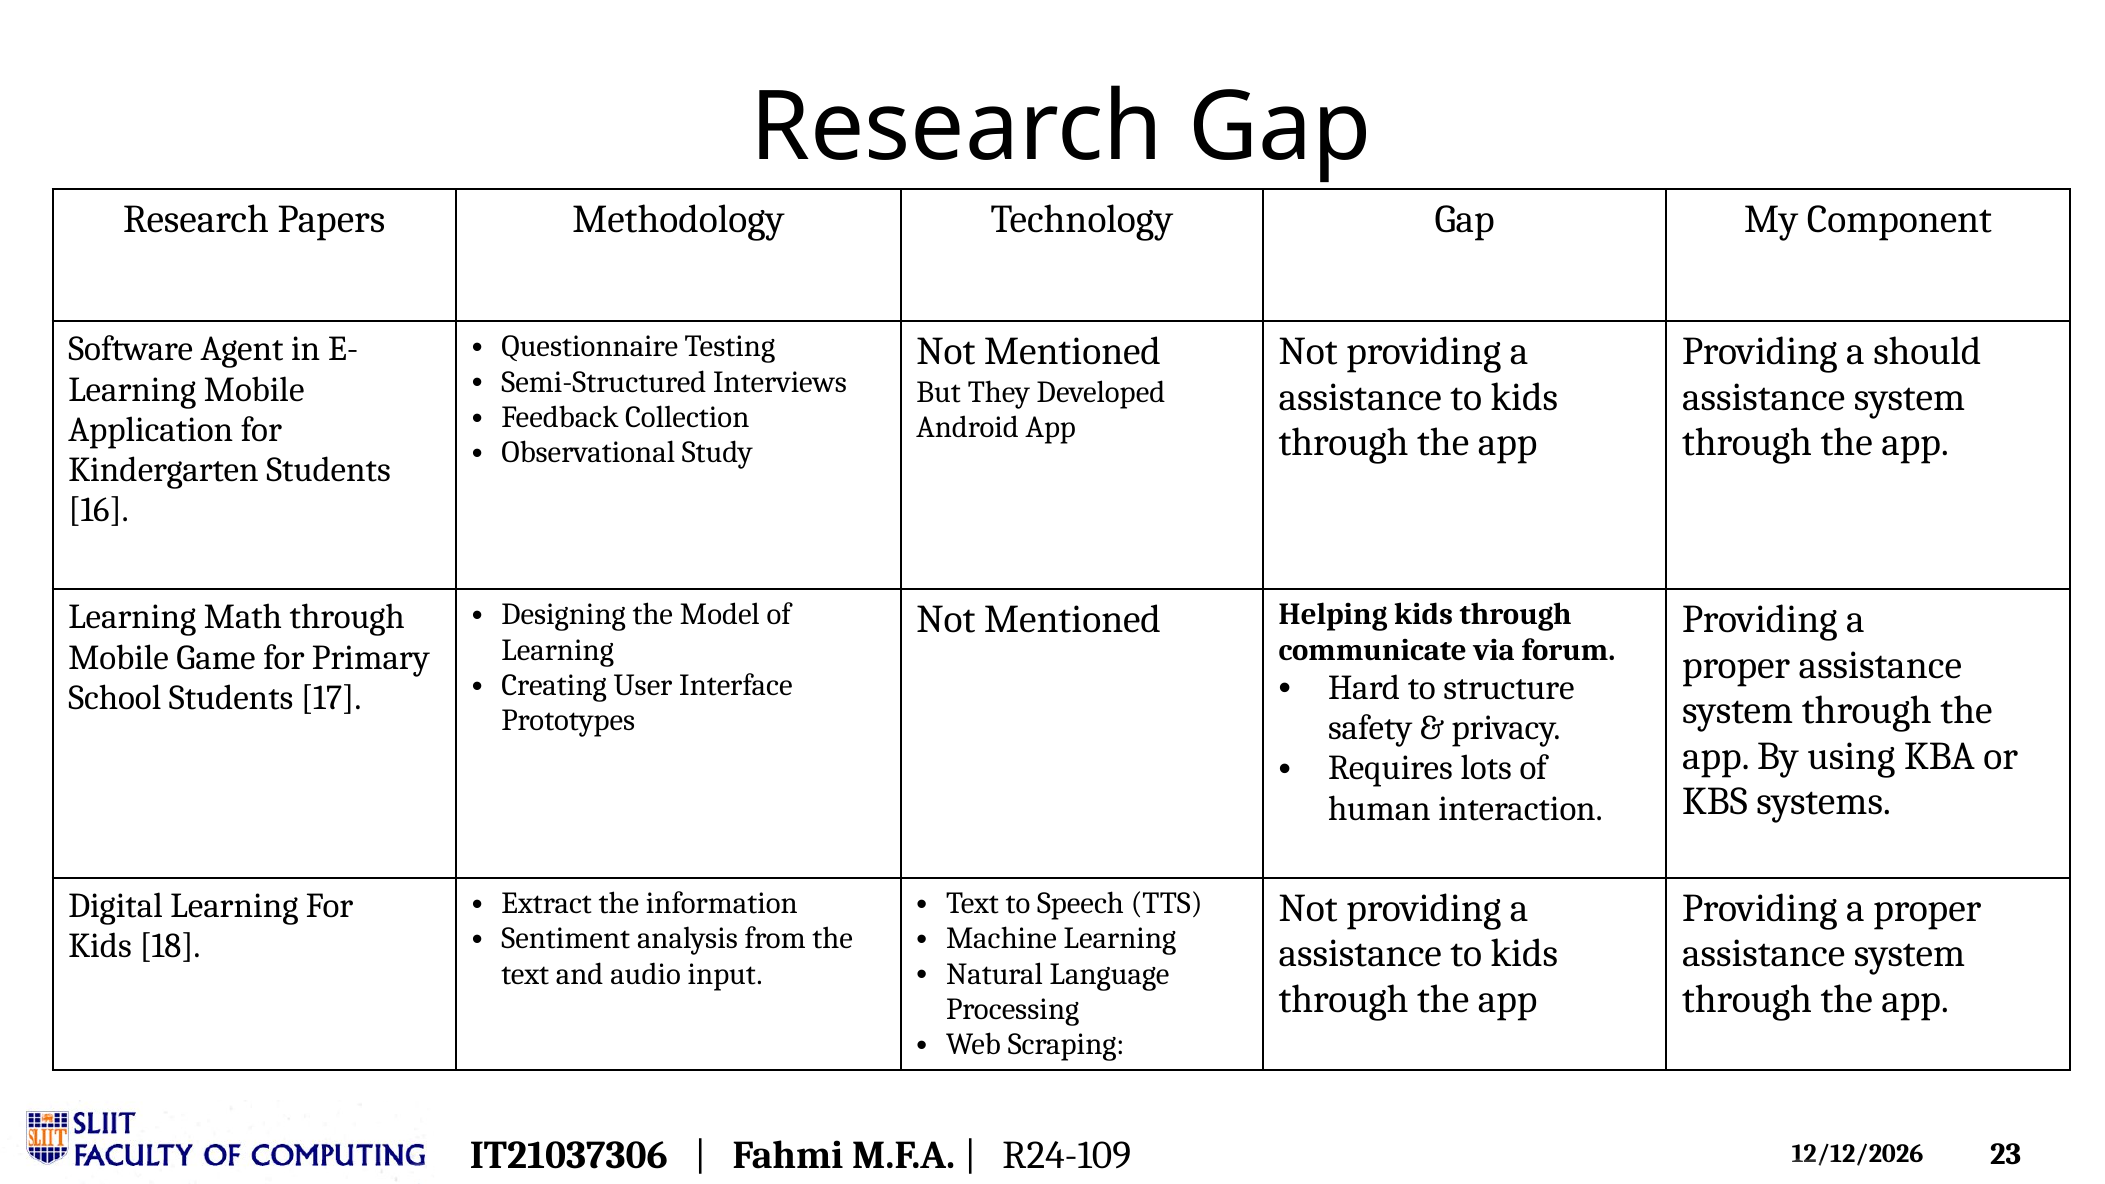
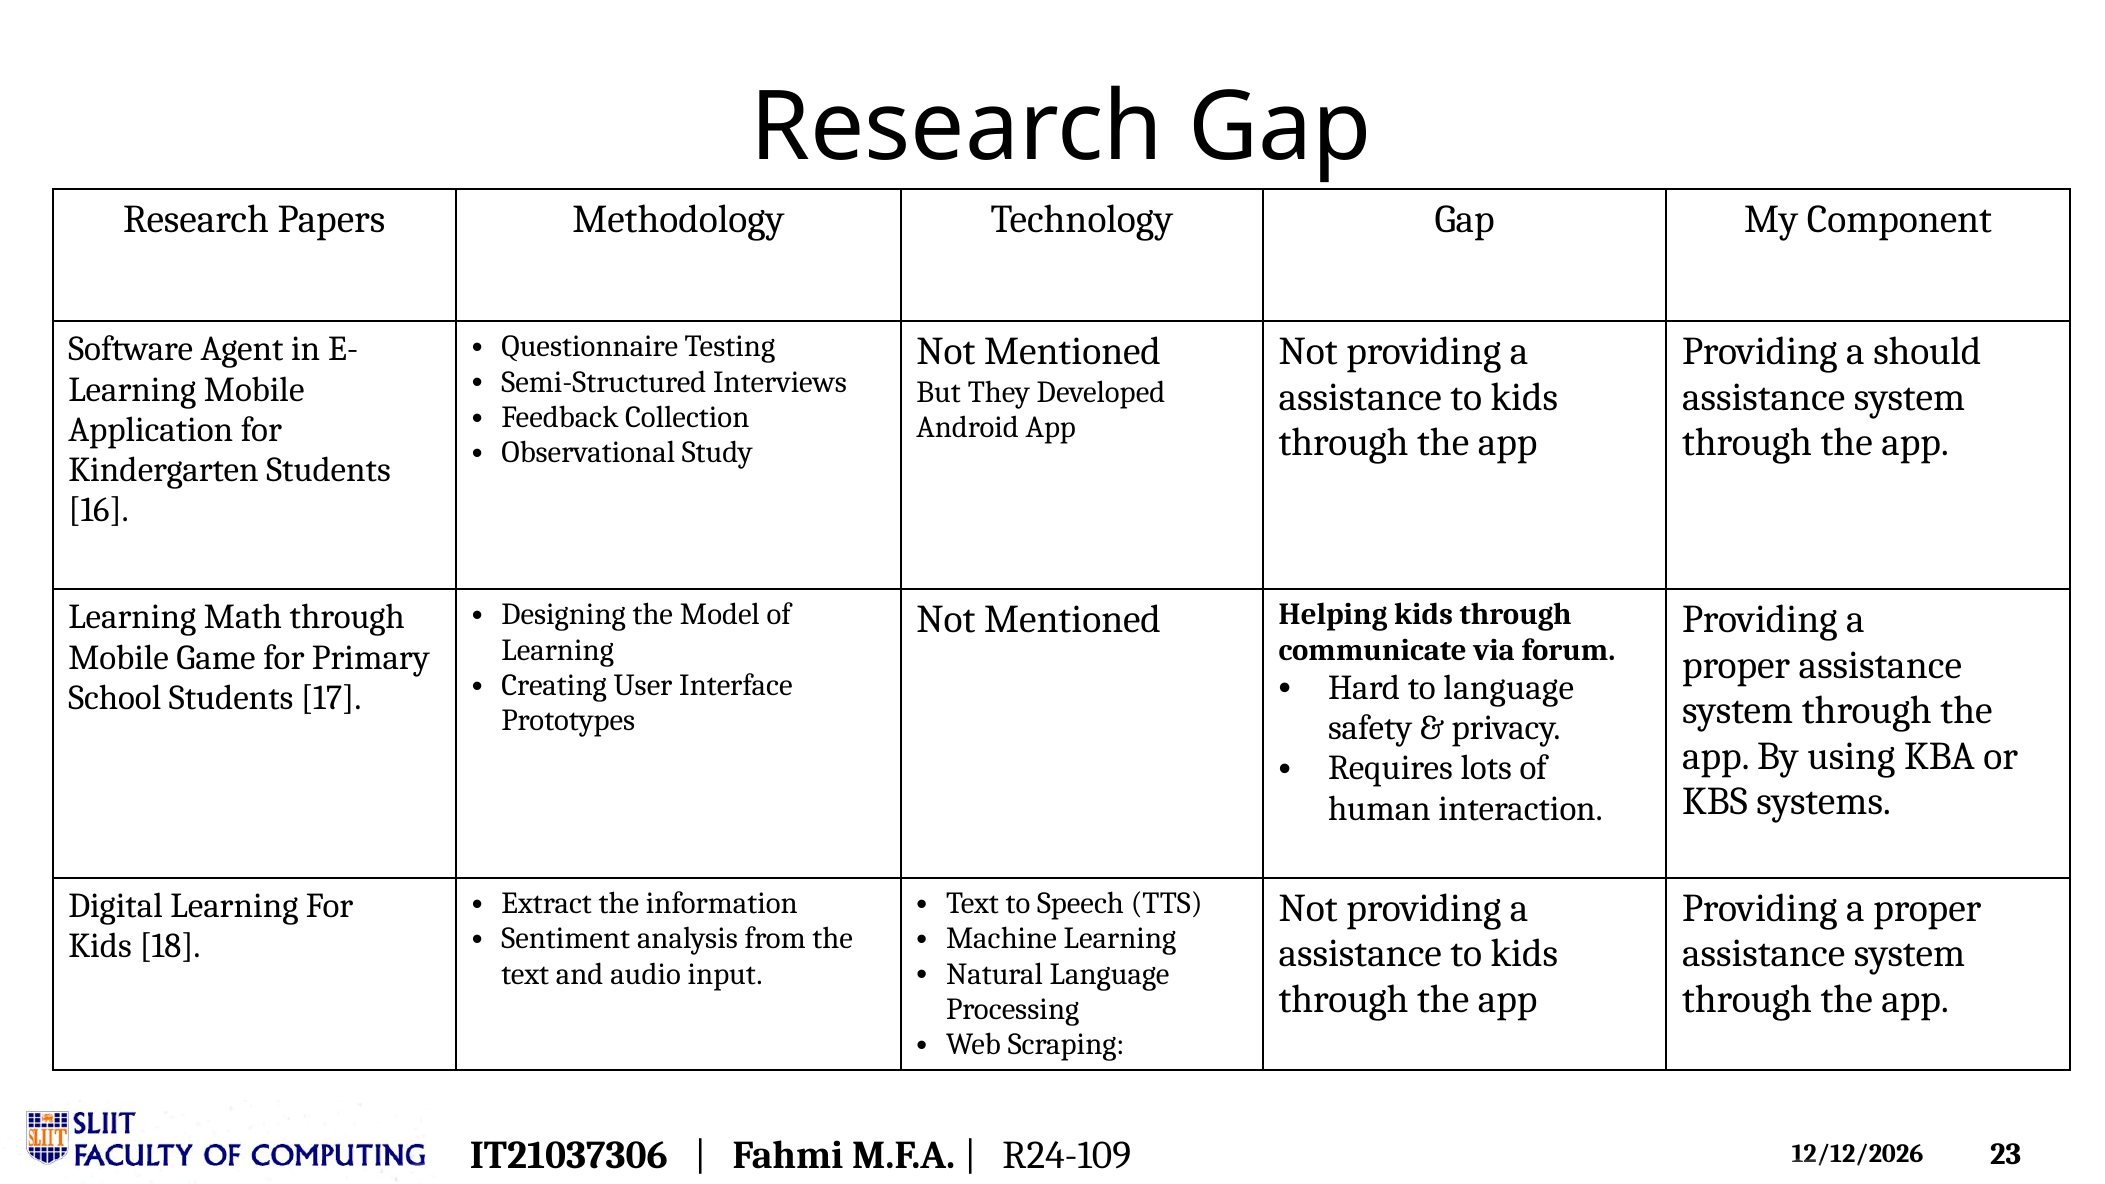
to structure: structure -> language
